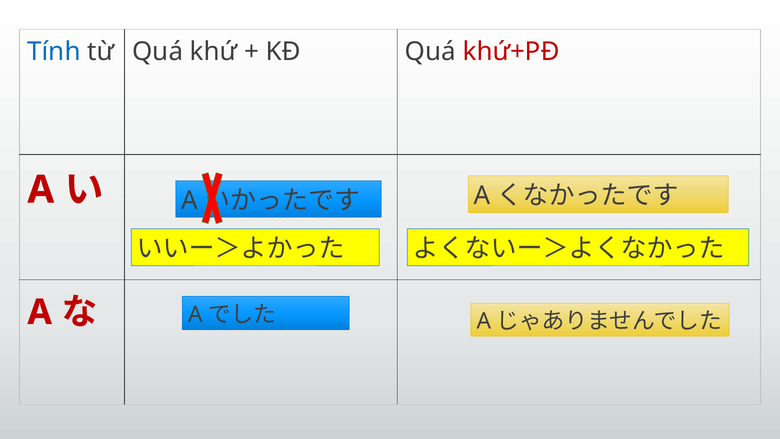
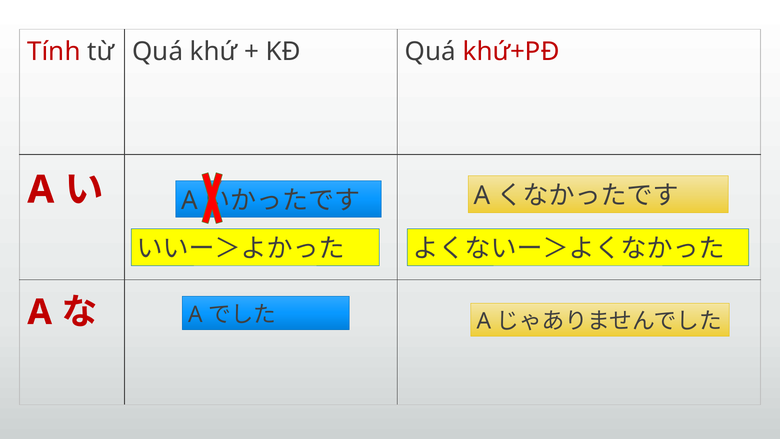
Tính colour: blue -> red
